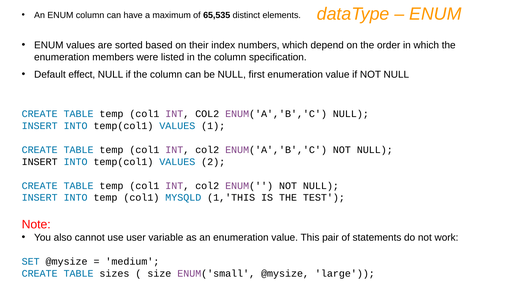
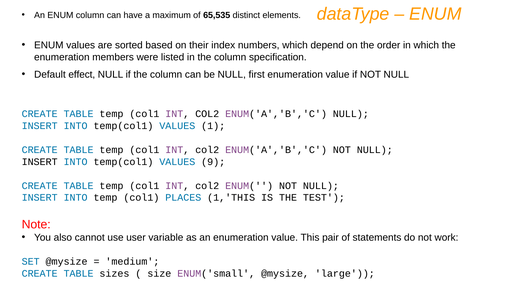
2: 2 -> 9
MYSQLD: MYSQLD -> PLACES
